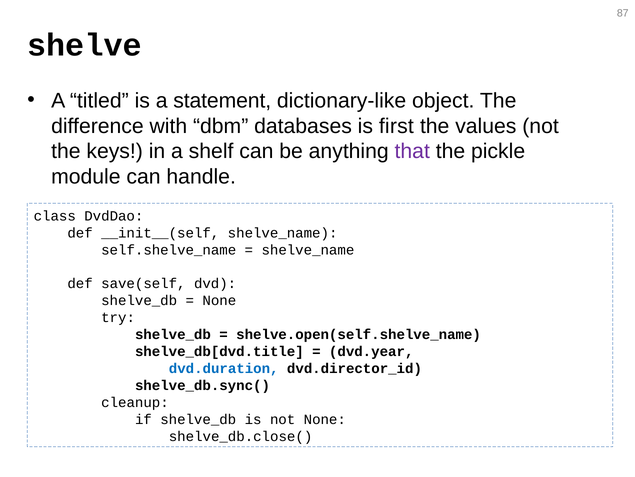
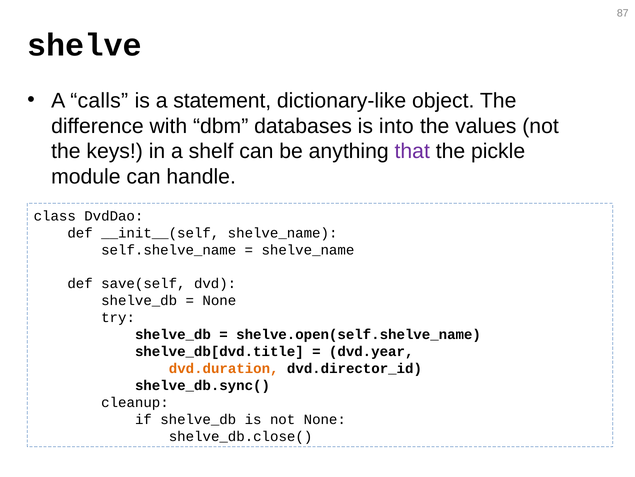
titled: titled -> calls
first: first -> into
dvd.duration colour: blue -> orange
